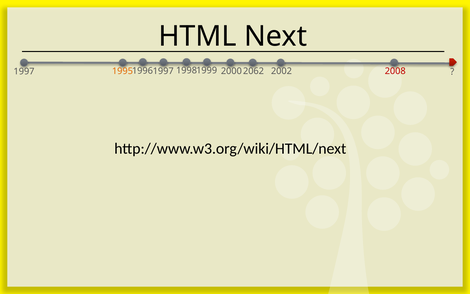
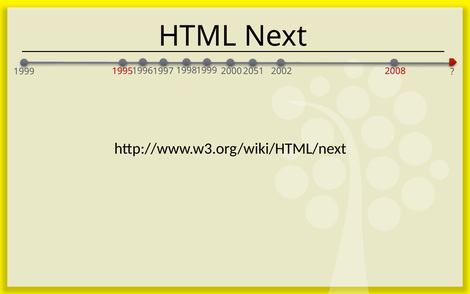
1995 colour: orange -> red
2062: 2062 -> 2051
1997 at (24, 71): 1997 -> 1999
